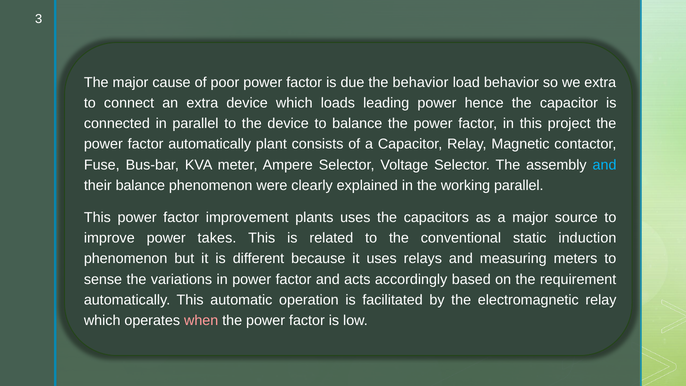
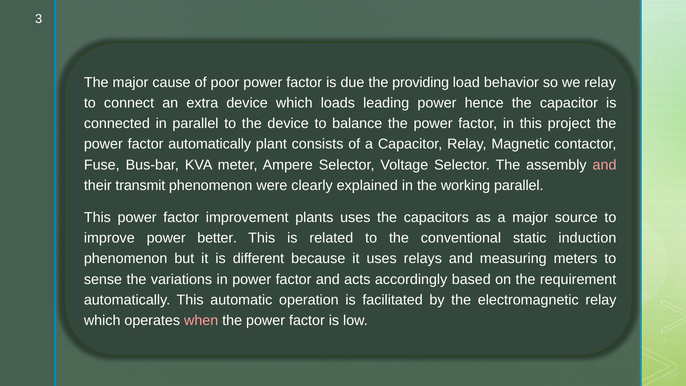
the behavior: behavior -> providing
we extra: extra -> relay
and at (605, 165) colour: light blue -> pink
their balance: balance -> transmit
takes: takes -> better
